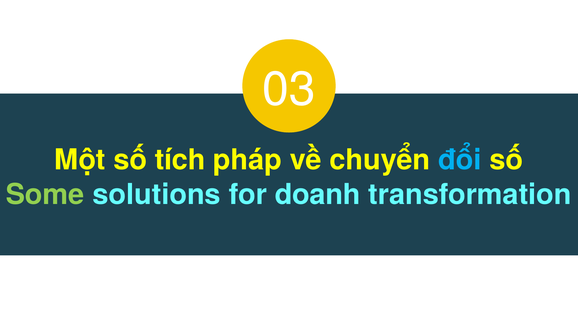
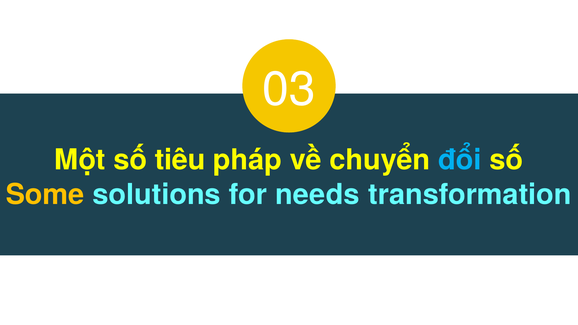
tích: tích -> tiêu
Some colour: light green -> yellow
doanh: doanh -> needs
